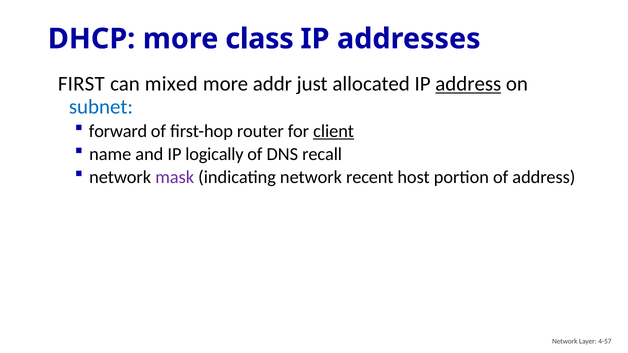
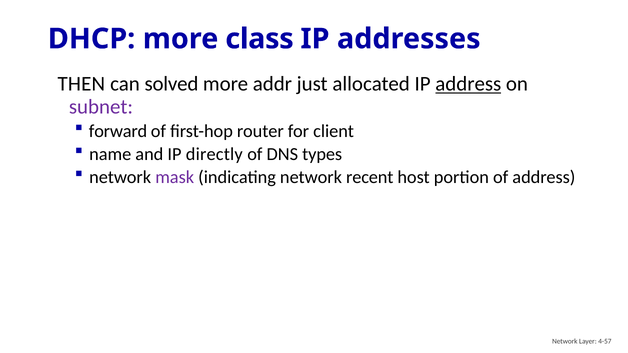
FIRST: FIRST -> THEN
mixed: mixed -> solved
subnet colour: blue -> purple
client underline: present -> none
logically: logically -> directly
recall: recall -> types
